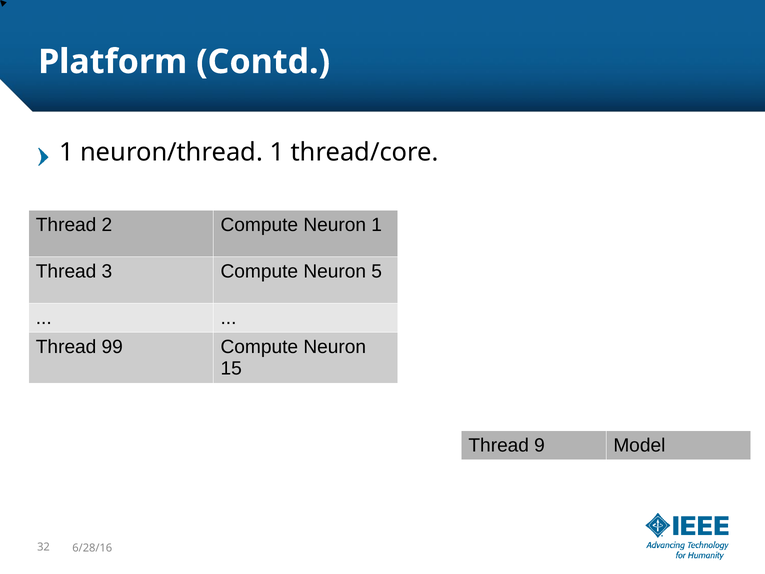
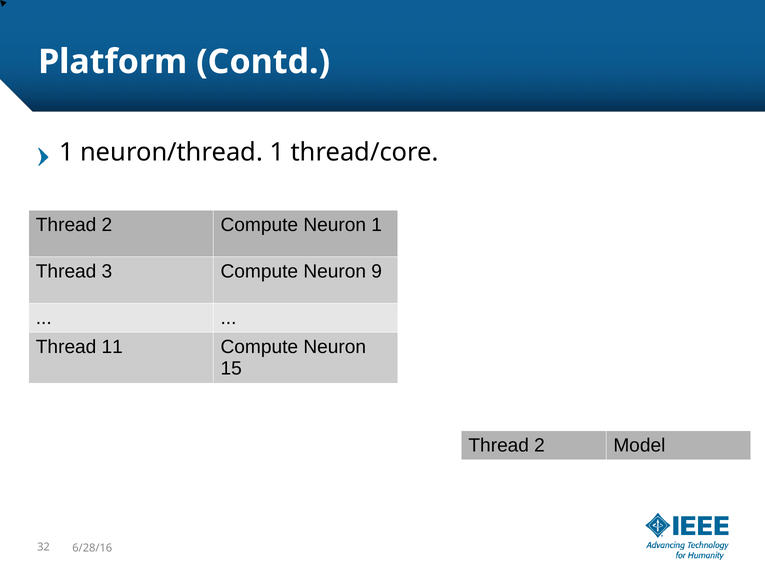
5: 5 -> 9
99: 99 -> 11
9 at (540, 445): 9 -> 2
